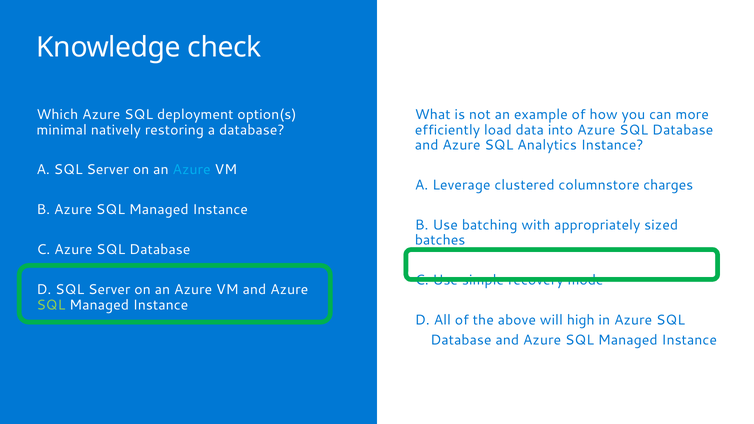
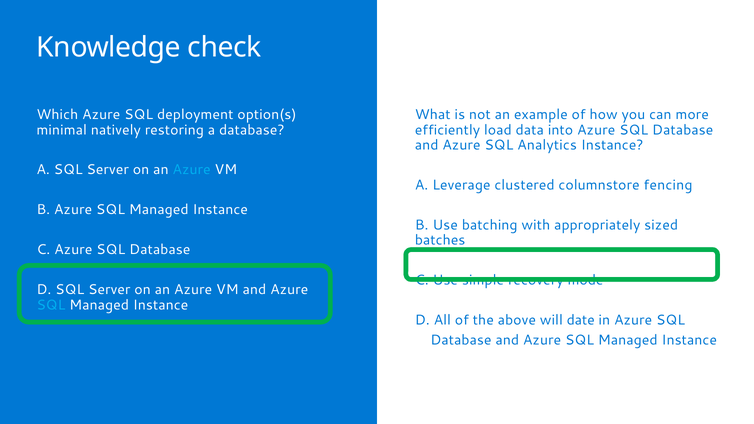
charges: charges -> fencing
SQL at (51, 305) colour: light green -> light blue
high: high -> date
